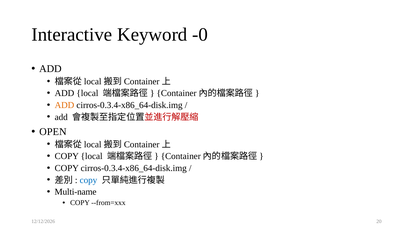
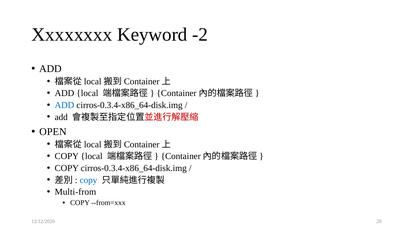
Interactive: Interactive -> Xxxxxxxx
-0: -0 -> -2
ADD at (64, 105) colour: orange -> blue
Multi-name: Multi-name -> Multi-from
